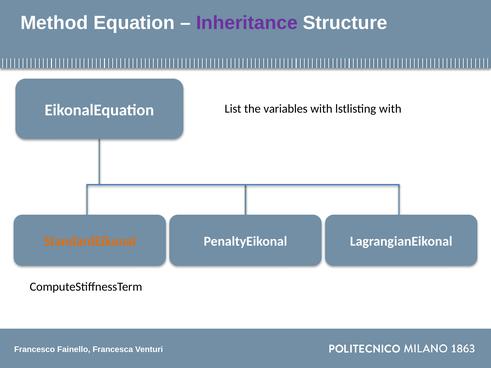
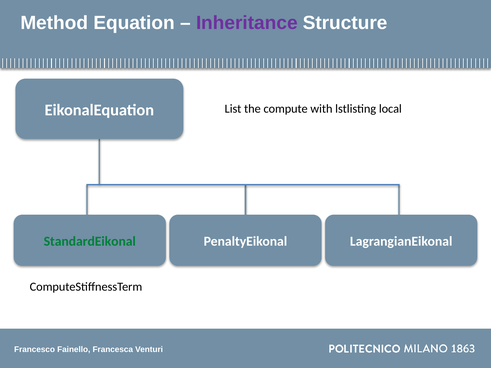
variables: variables -> compute
lstlisting with: with -> local
StandardEikonal colour: orange -> green
